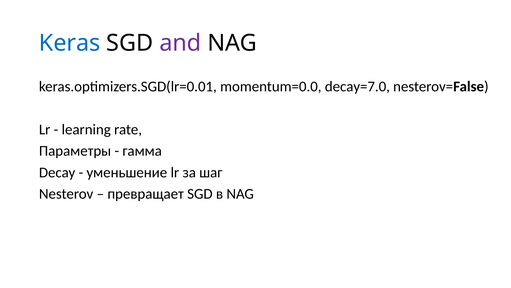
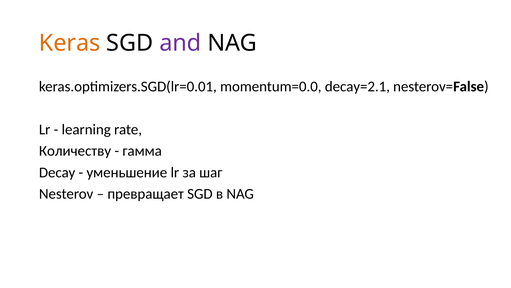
Keras colour: blue -> orange
decay=7.0: decay=7.0 -> decay=2.1
Параметры: Параметры -> Количеству
